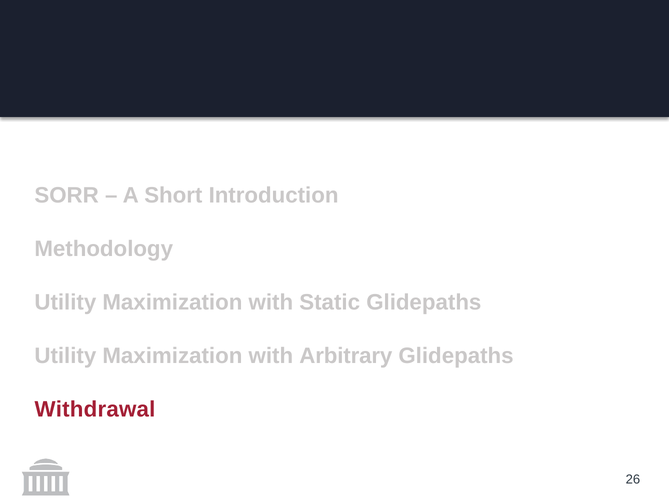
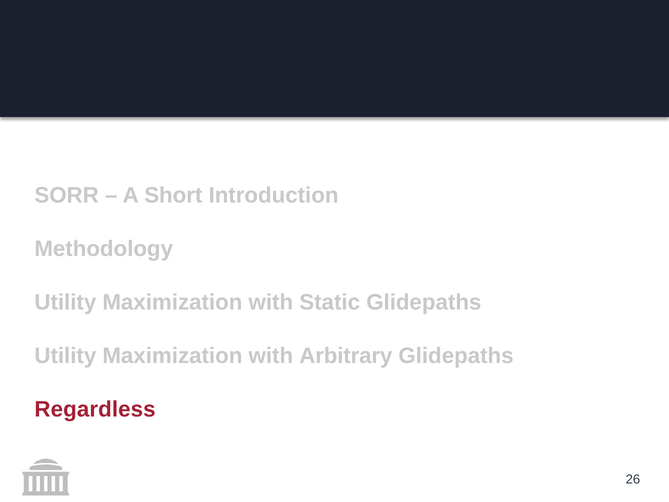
Withdrawal: Withdrawal -> Regardless
